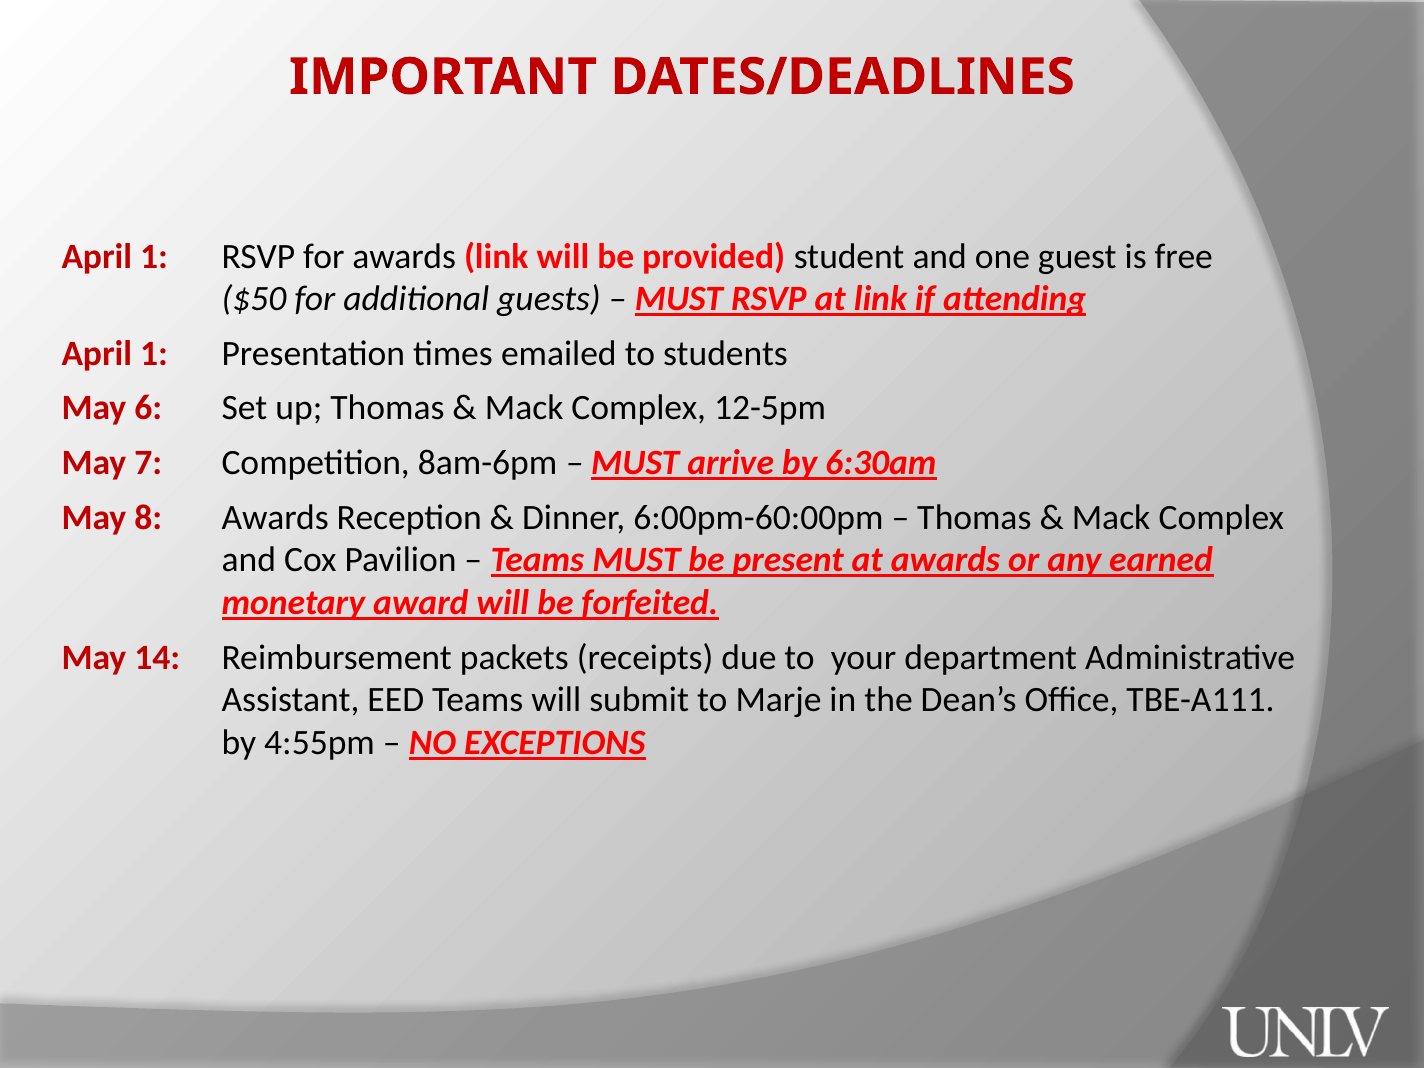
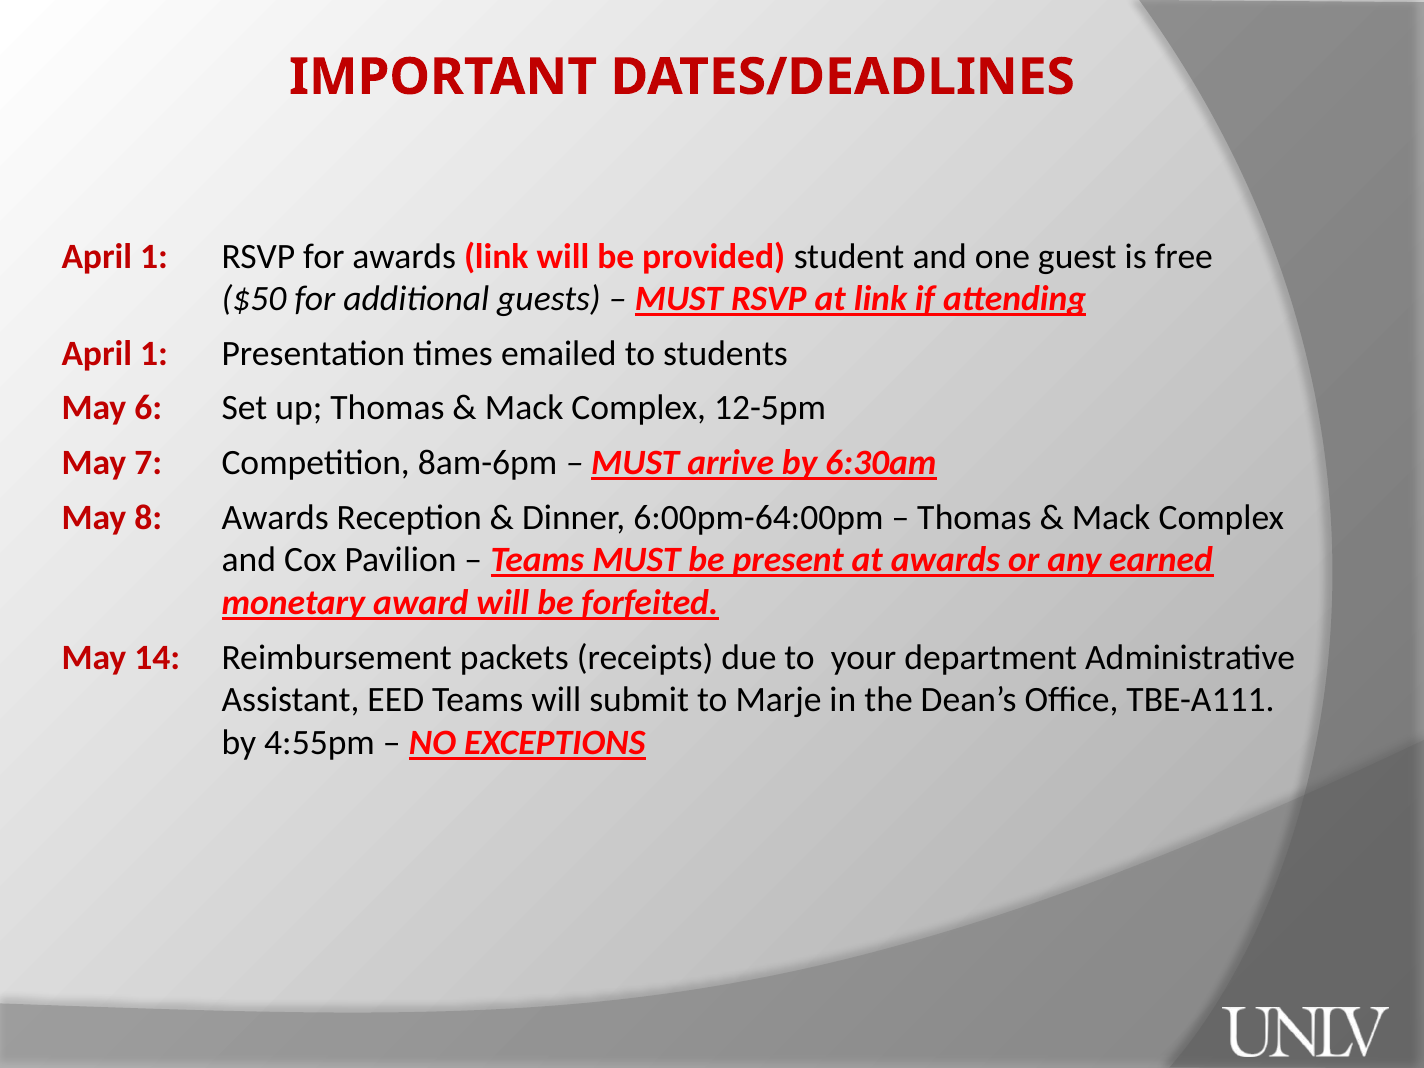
6:00pm-60:00pm: 6:00pm-60:00pm -> 6:00pm-64:00pm
